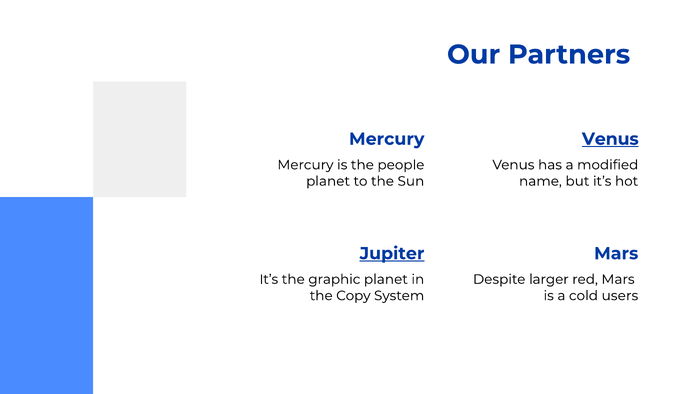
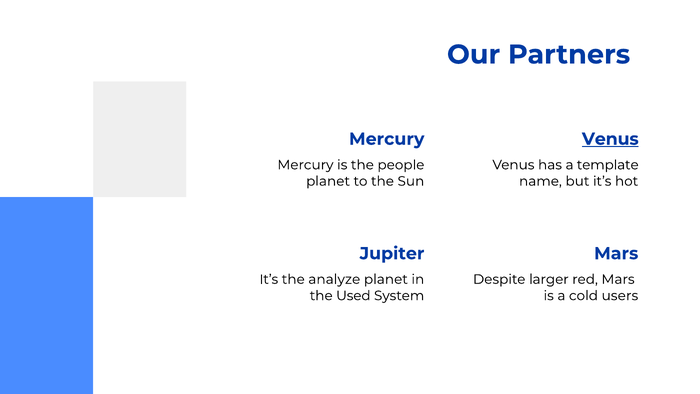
modified: modified -> template
Jupiter underline: present -> none
graphic: graphic -> analyze
Copy: Copy -> Used
